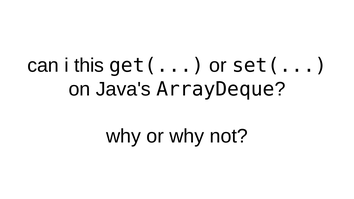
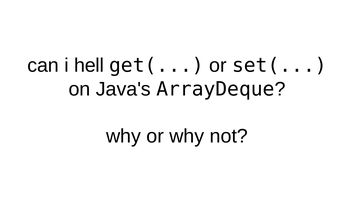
this: this -> hell
